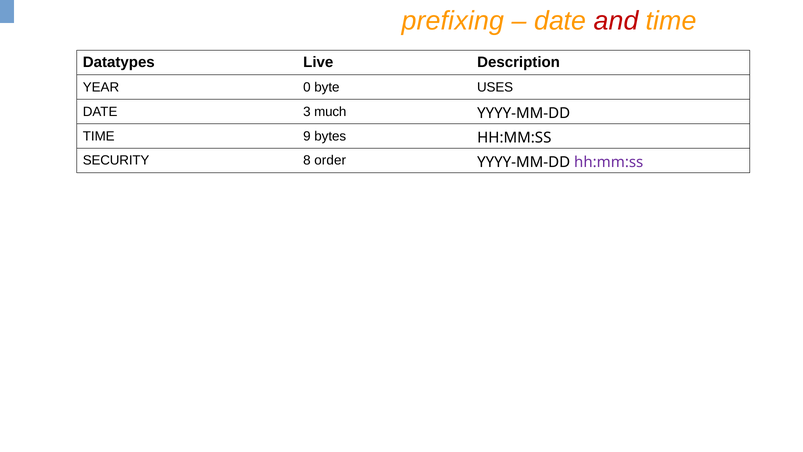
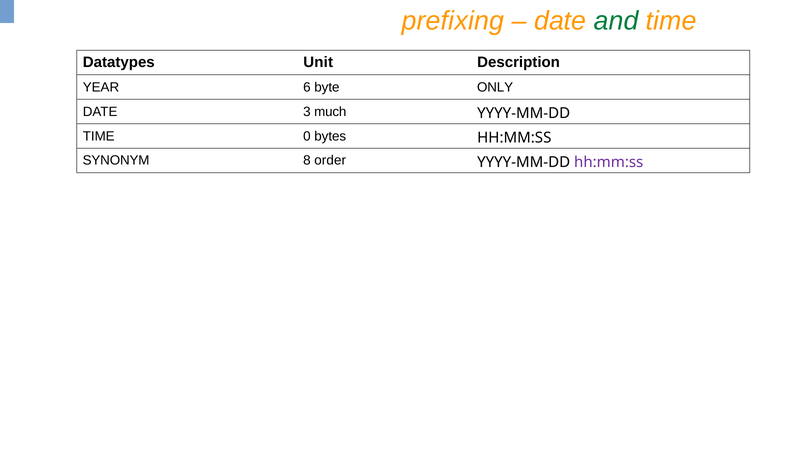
and colour: red -> green
Live: Live -> Unit
0: 0 -> 6
USES: USES -> ONLY
9: 9 -> 0
SECURITY: SECURITY -> SYNONYM
